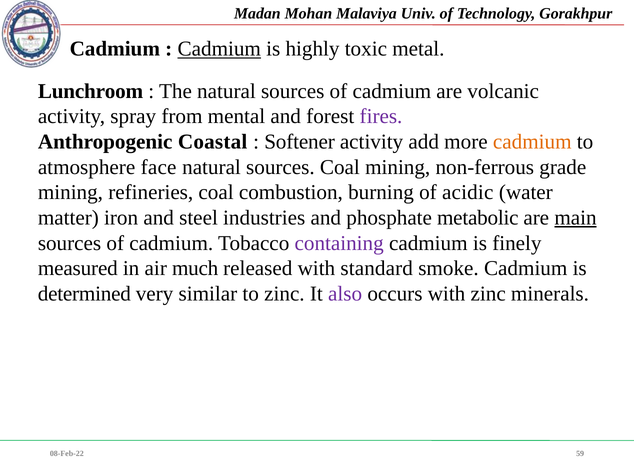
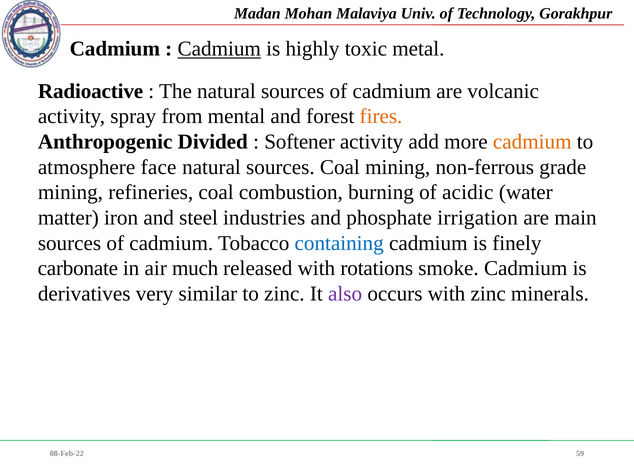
Lunchroom: Lunchroom -> Radioactive
fires colour: purple -> orange
Coastal: Coastal -> Divided
metabolic: metabolic -> irrigation
main underline: present -> none
containing colour: purple -> blue
measured: measured -> carbonate
standard: standard -> rotations
determined: determined -> derivatives
